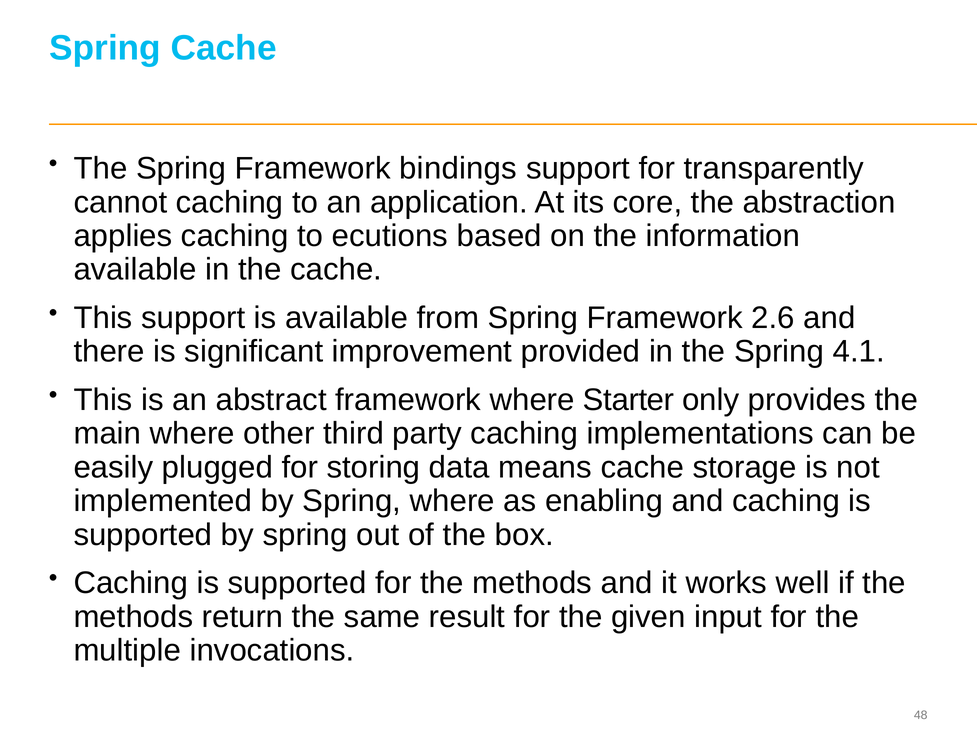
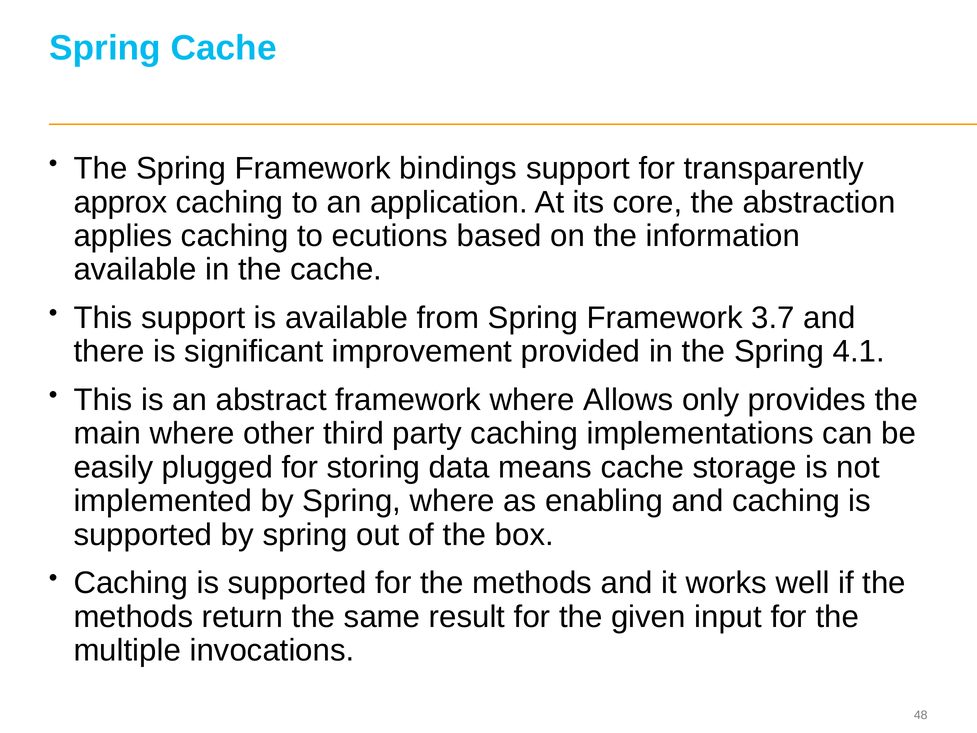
cannot: cannot -> approx
2.6: 2.6 -> 3.7
Starter: Starter -> Allows
